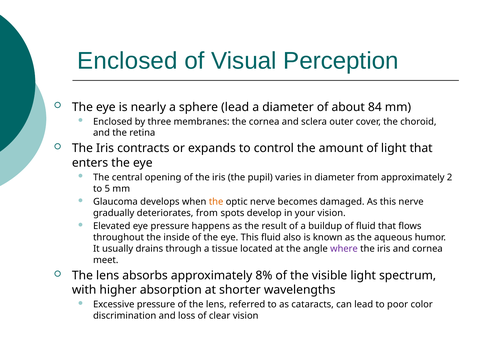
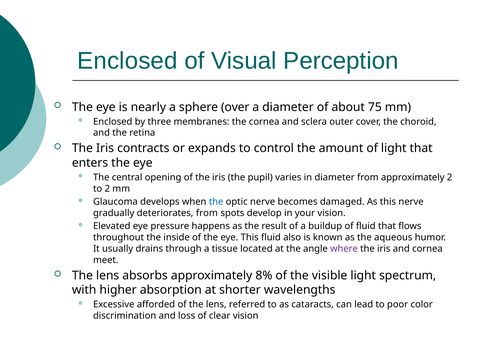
sphere lead: lead -> over
84: 84 -> 75
to 5: 5 -> 2
the at (216, 202) colour: orange -> blue
Excessive pressure: pressure -> afforded
